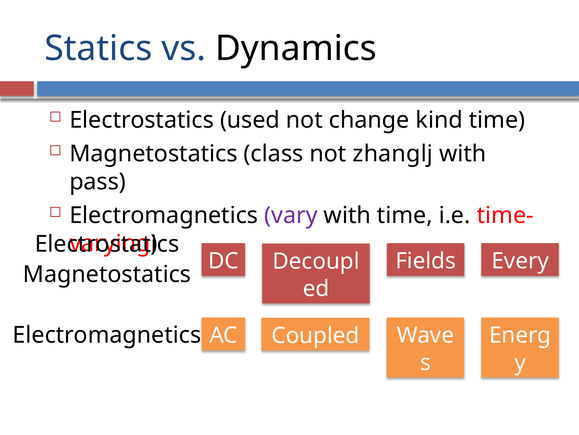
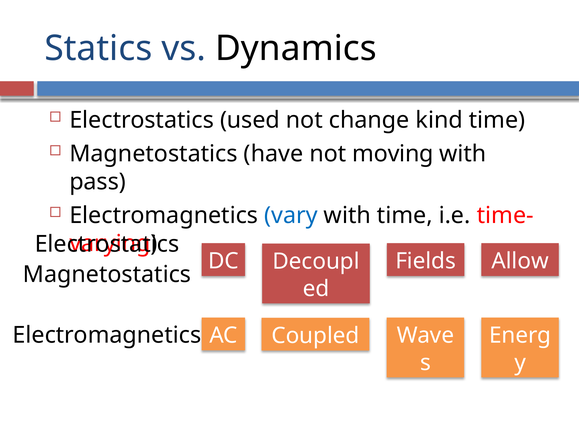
class: class -> have
zhanglj: zhanglj -> moving
vary colour: purple -> blue
Every: Every -> Allow
